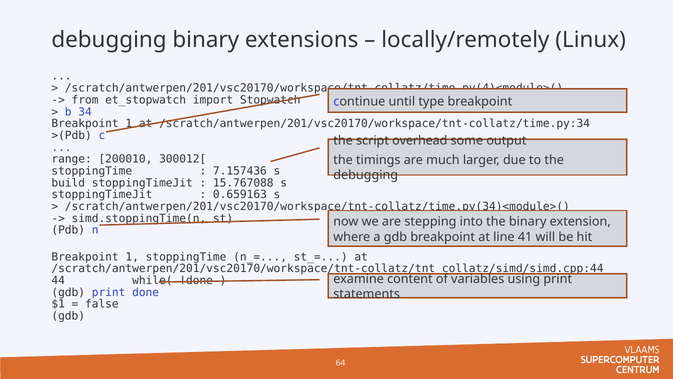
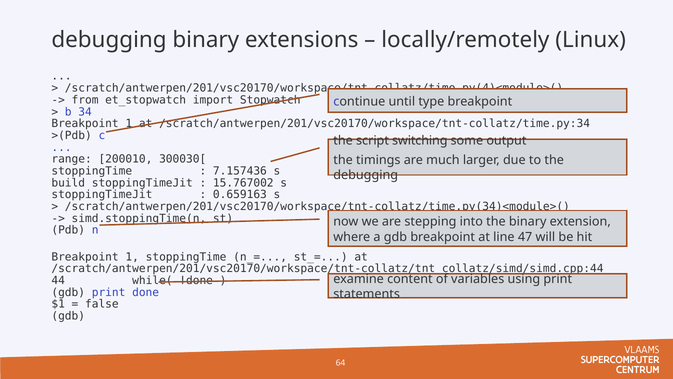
overhead: overhead -> switching
300012[: 300012[ -> 300030[
15.767088: 15.767088 -> 15.767002
41: 41 -> 47
